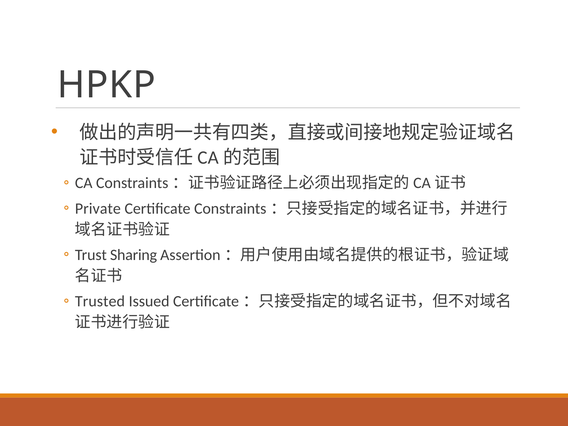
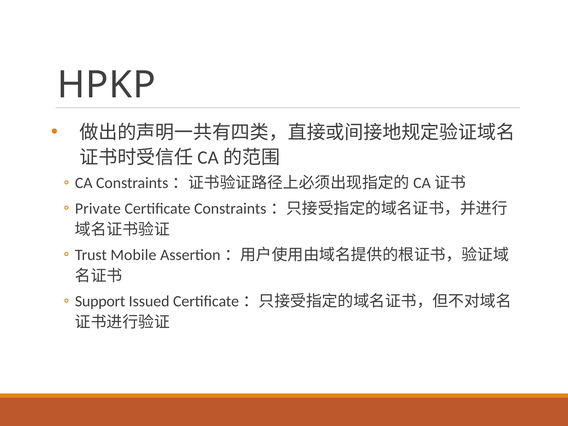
Sharing: Sharing -> Mobile
Trusted: Trusted -> Support
